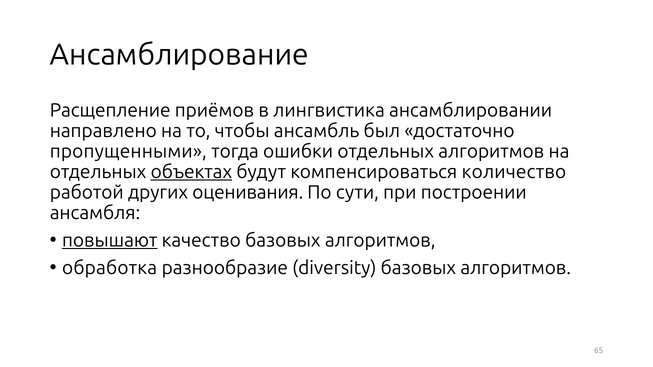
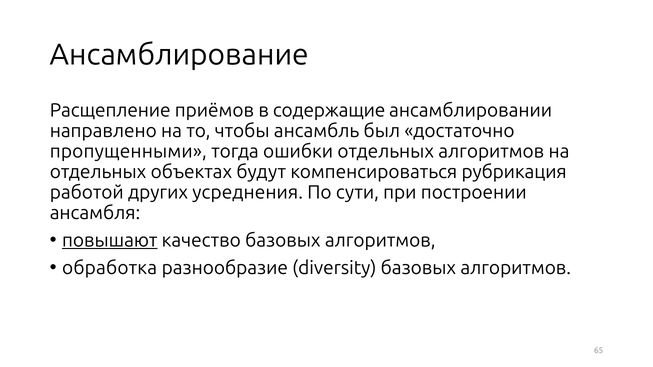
лингвистика: лингвистика -> содержащие
объектах underline: present -> none
количество: количество -> рубрикация
оценивания: оценивания -> усреднения
